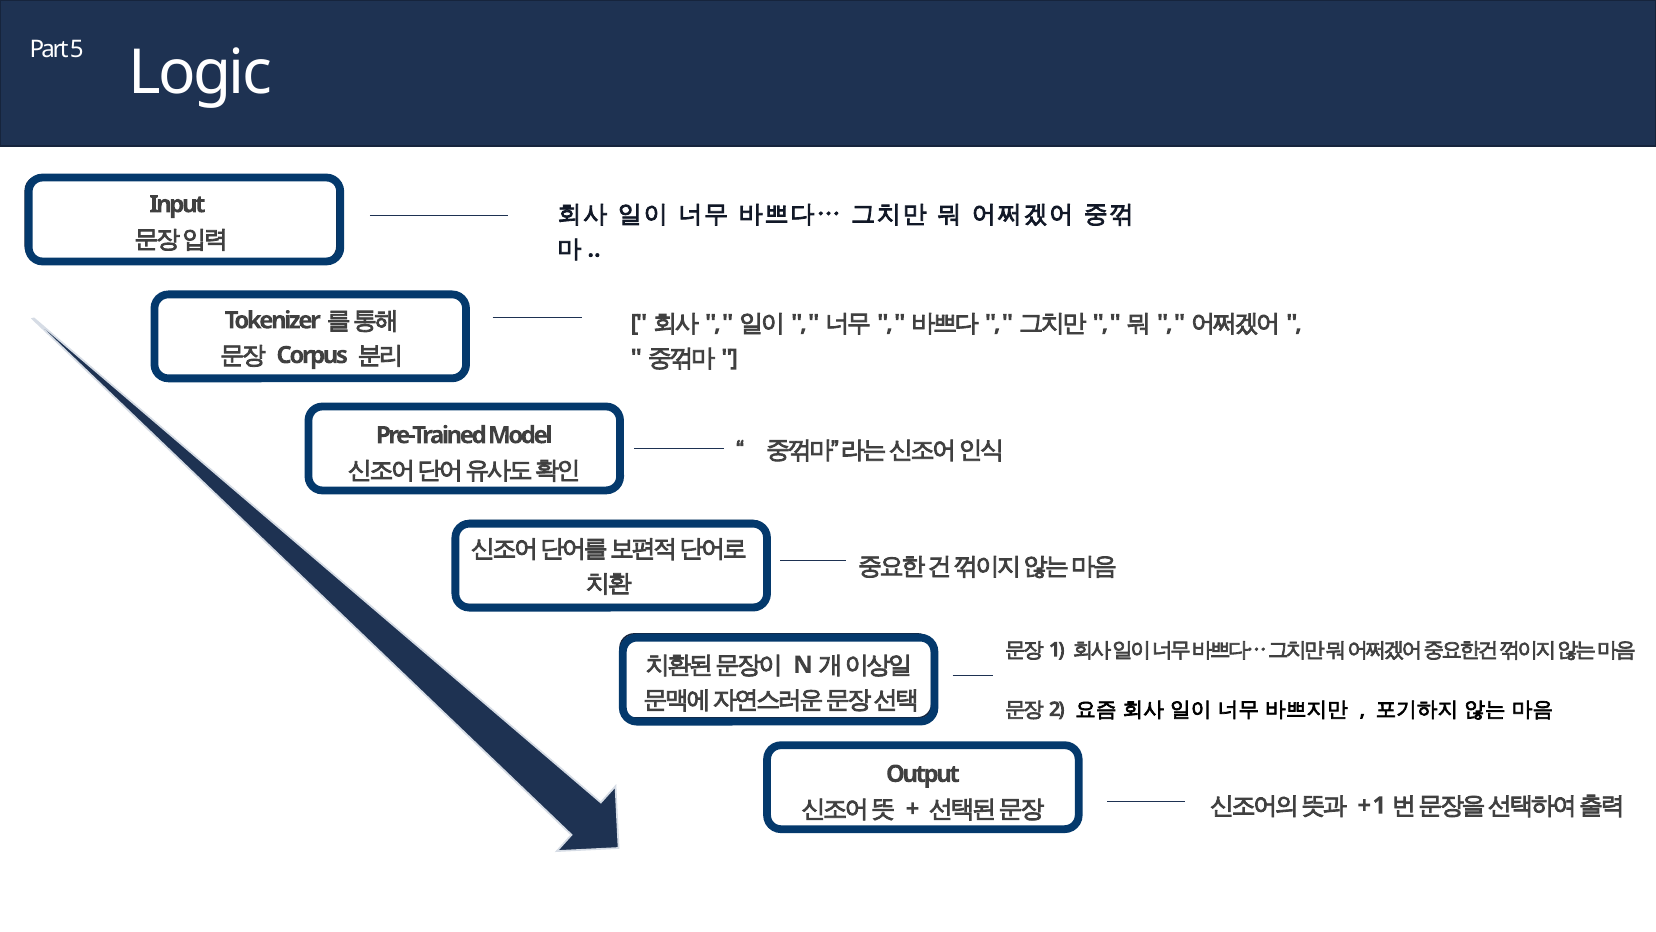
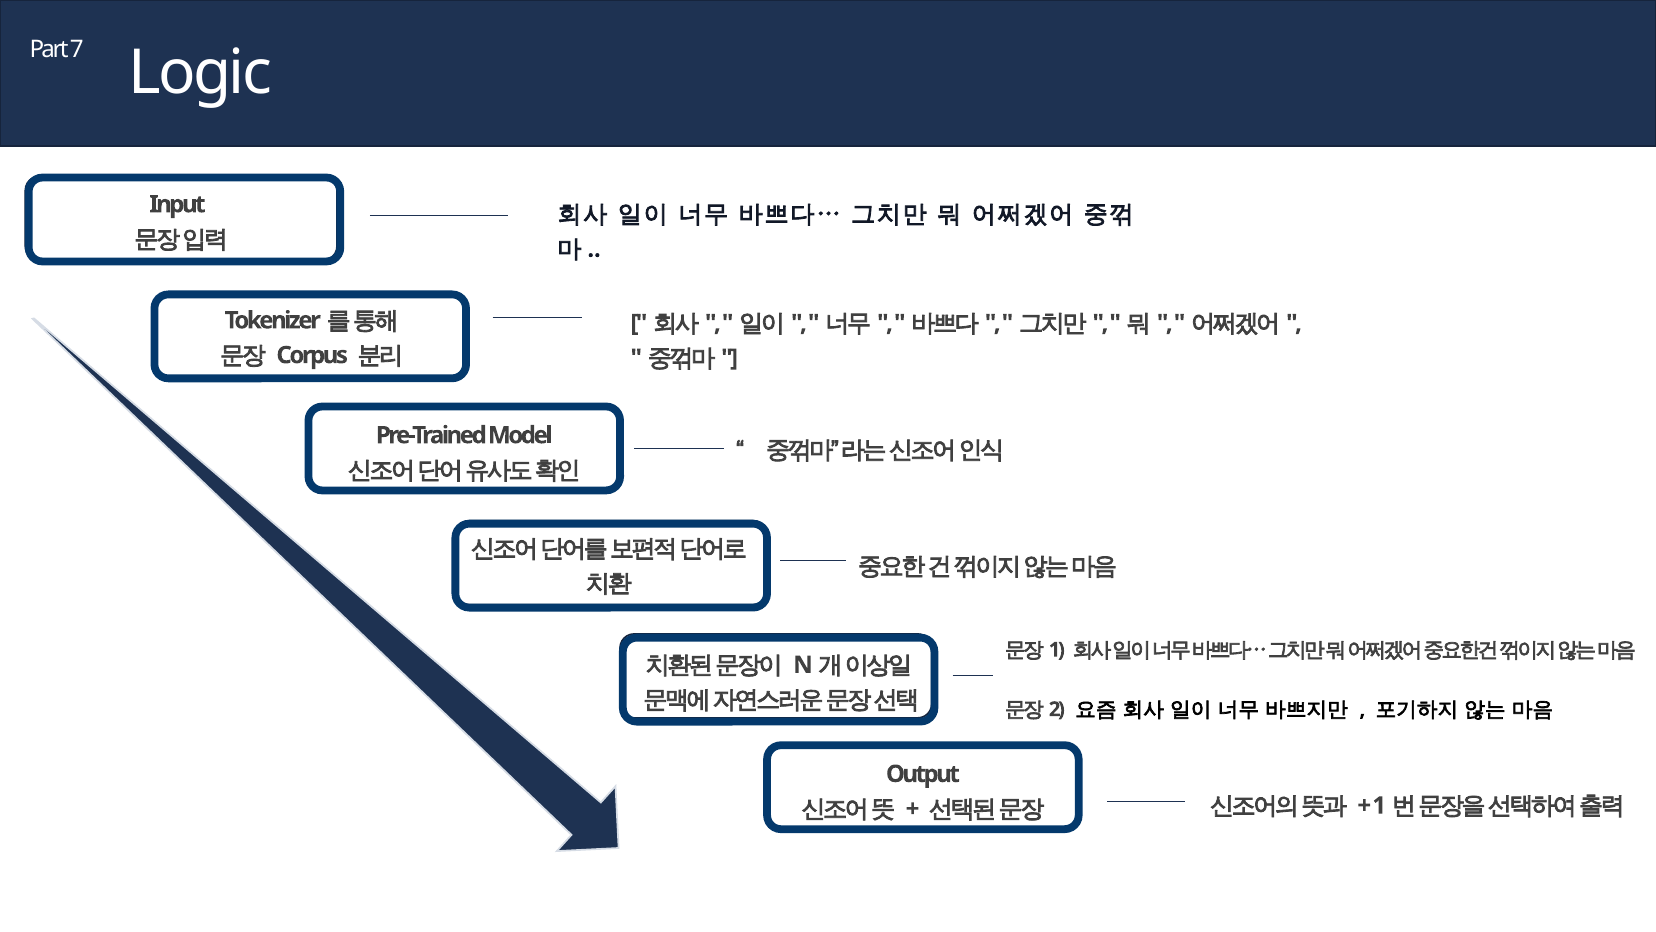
5: 5 -> 7
